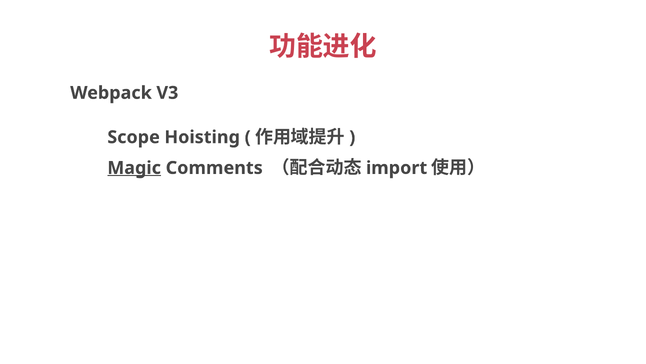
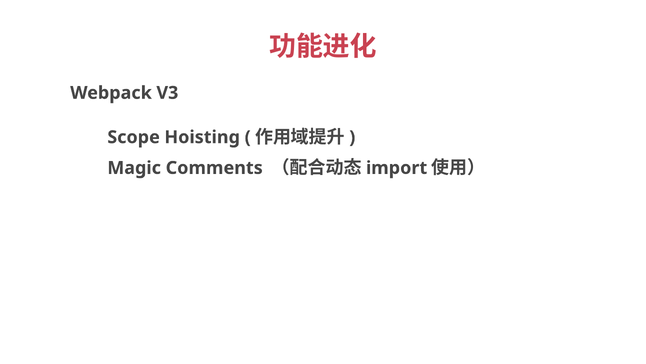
Magic underline: present -> none
